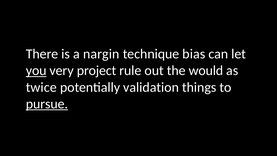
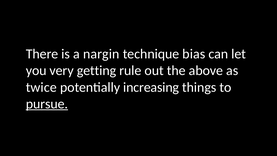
you underline: present -> none
project: project -> getting
would: would -> above
validation: validation -> increasing
